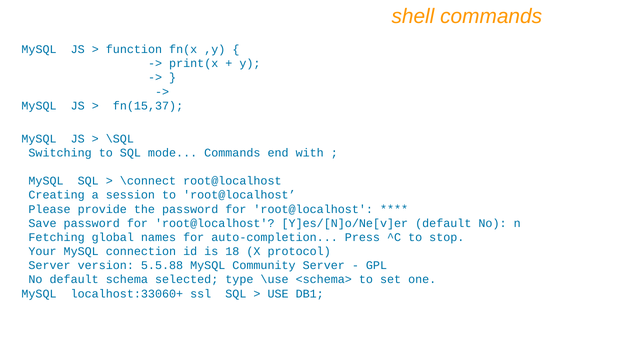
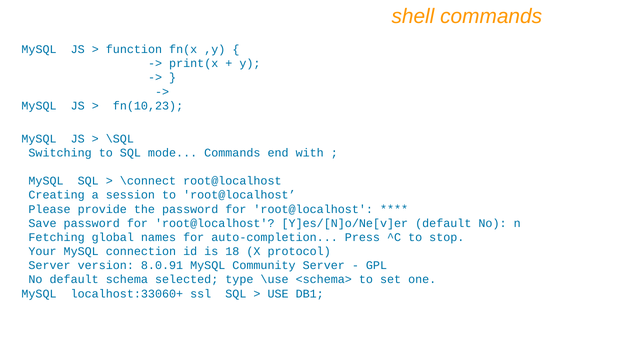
fn(15,37: fn(15,37 -> fn(10,23
5.5.88: 5.5.88 -> 8.0.91
